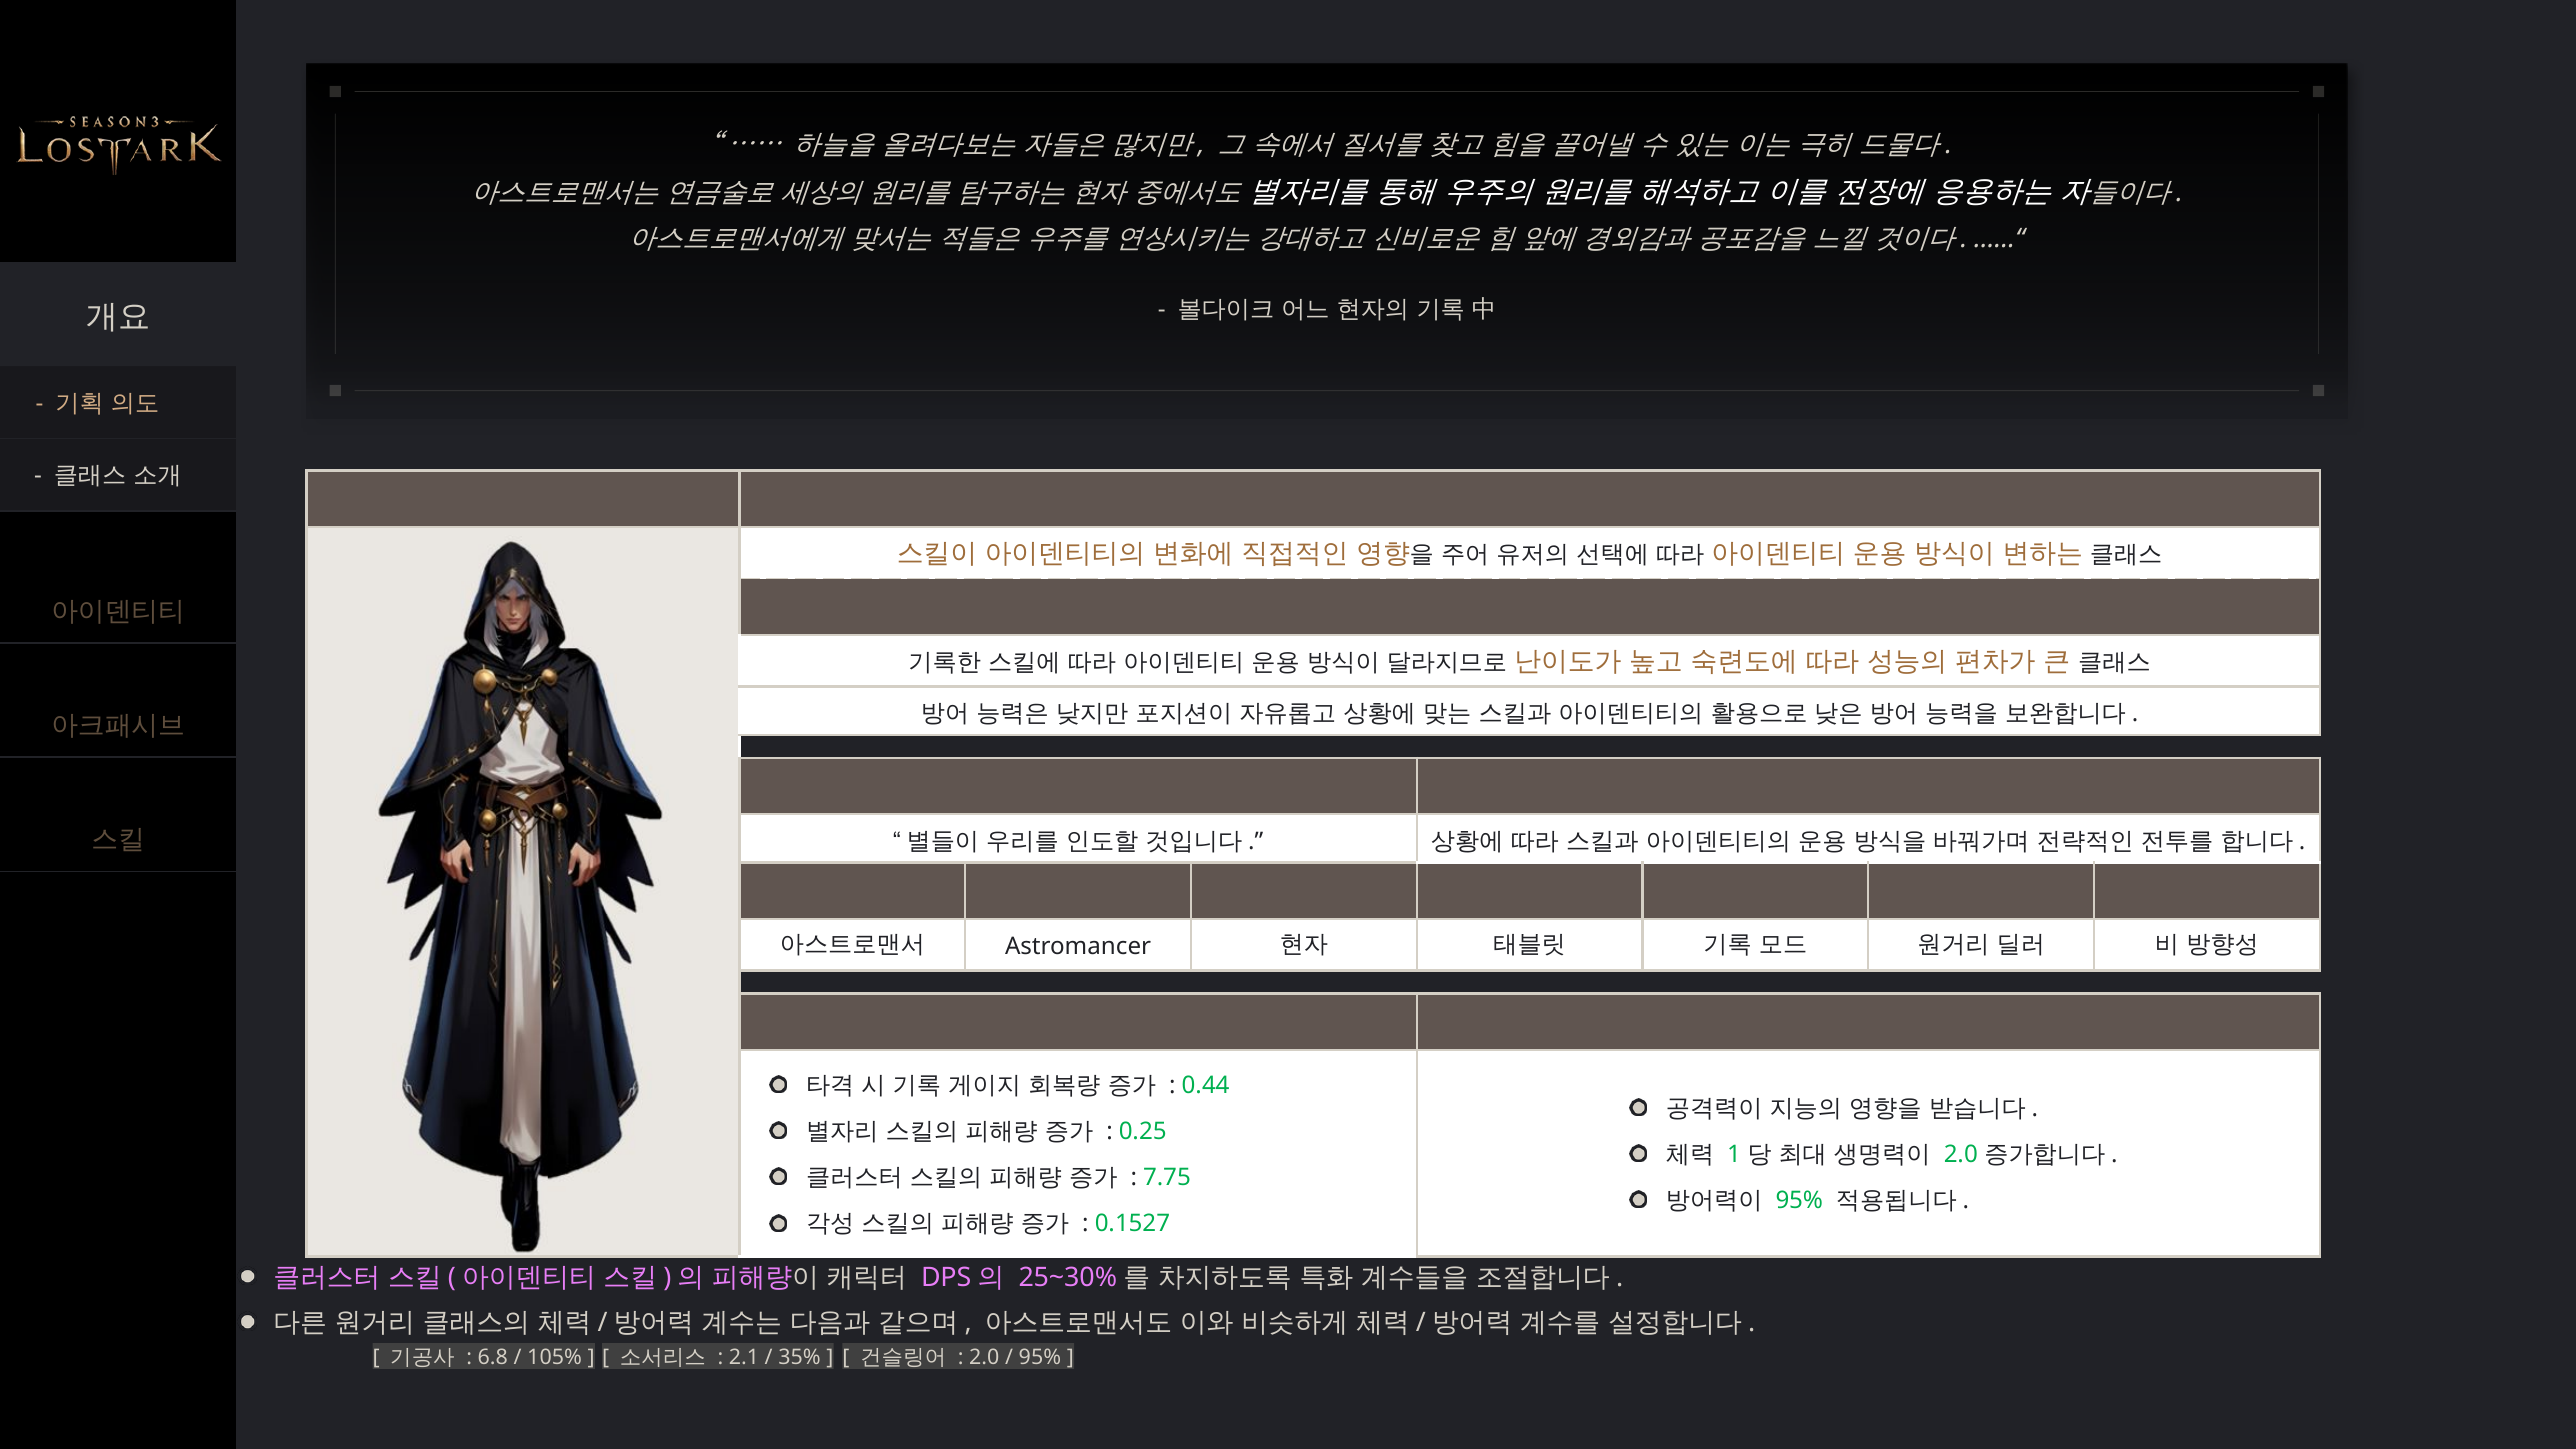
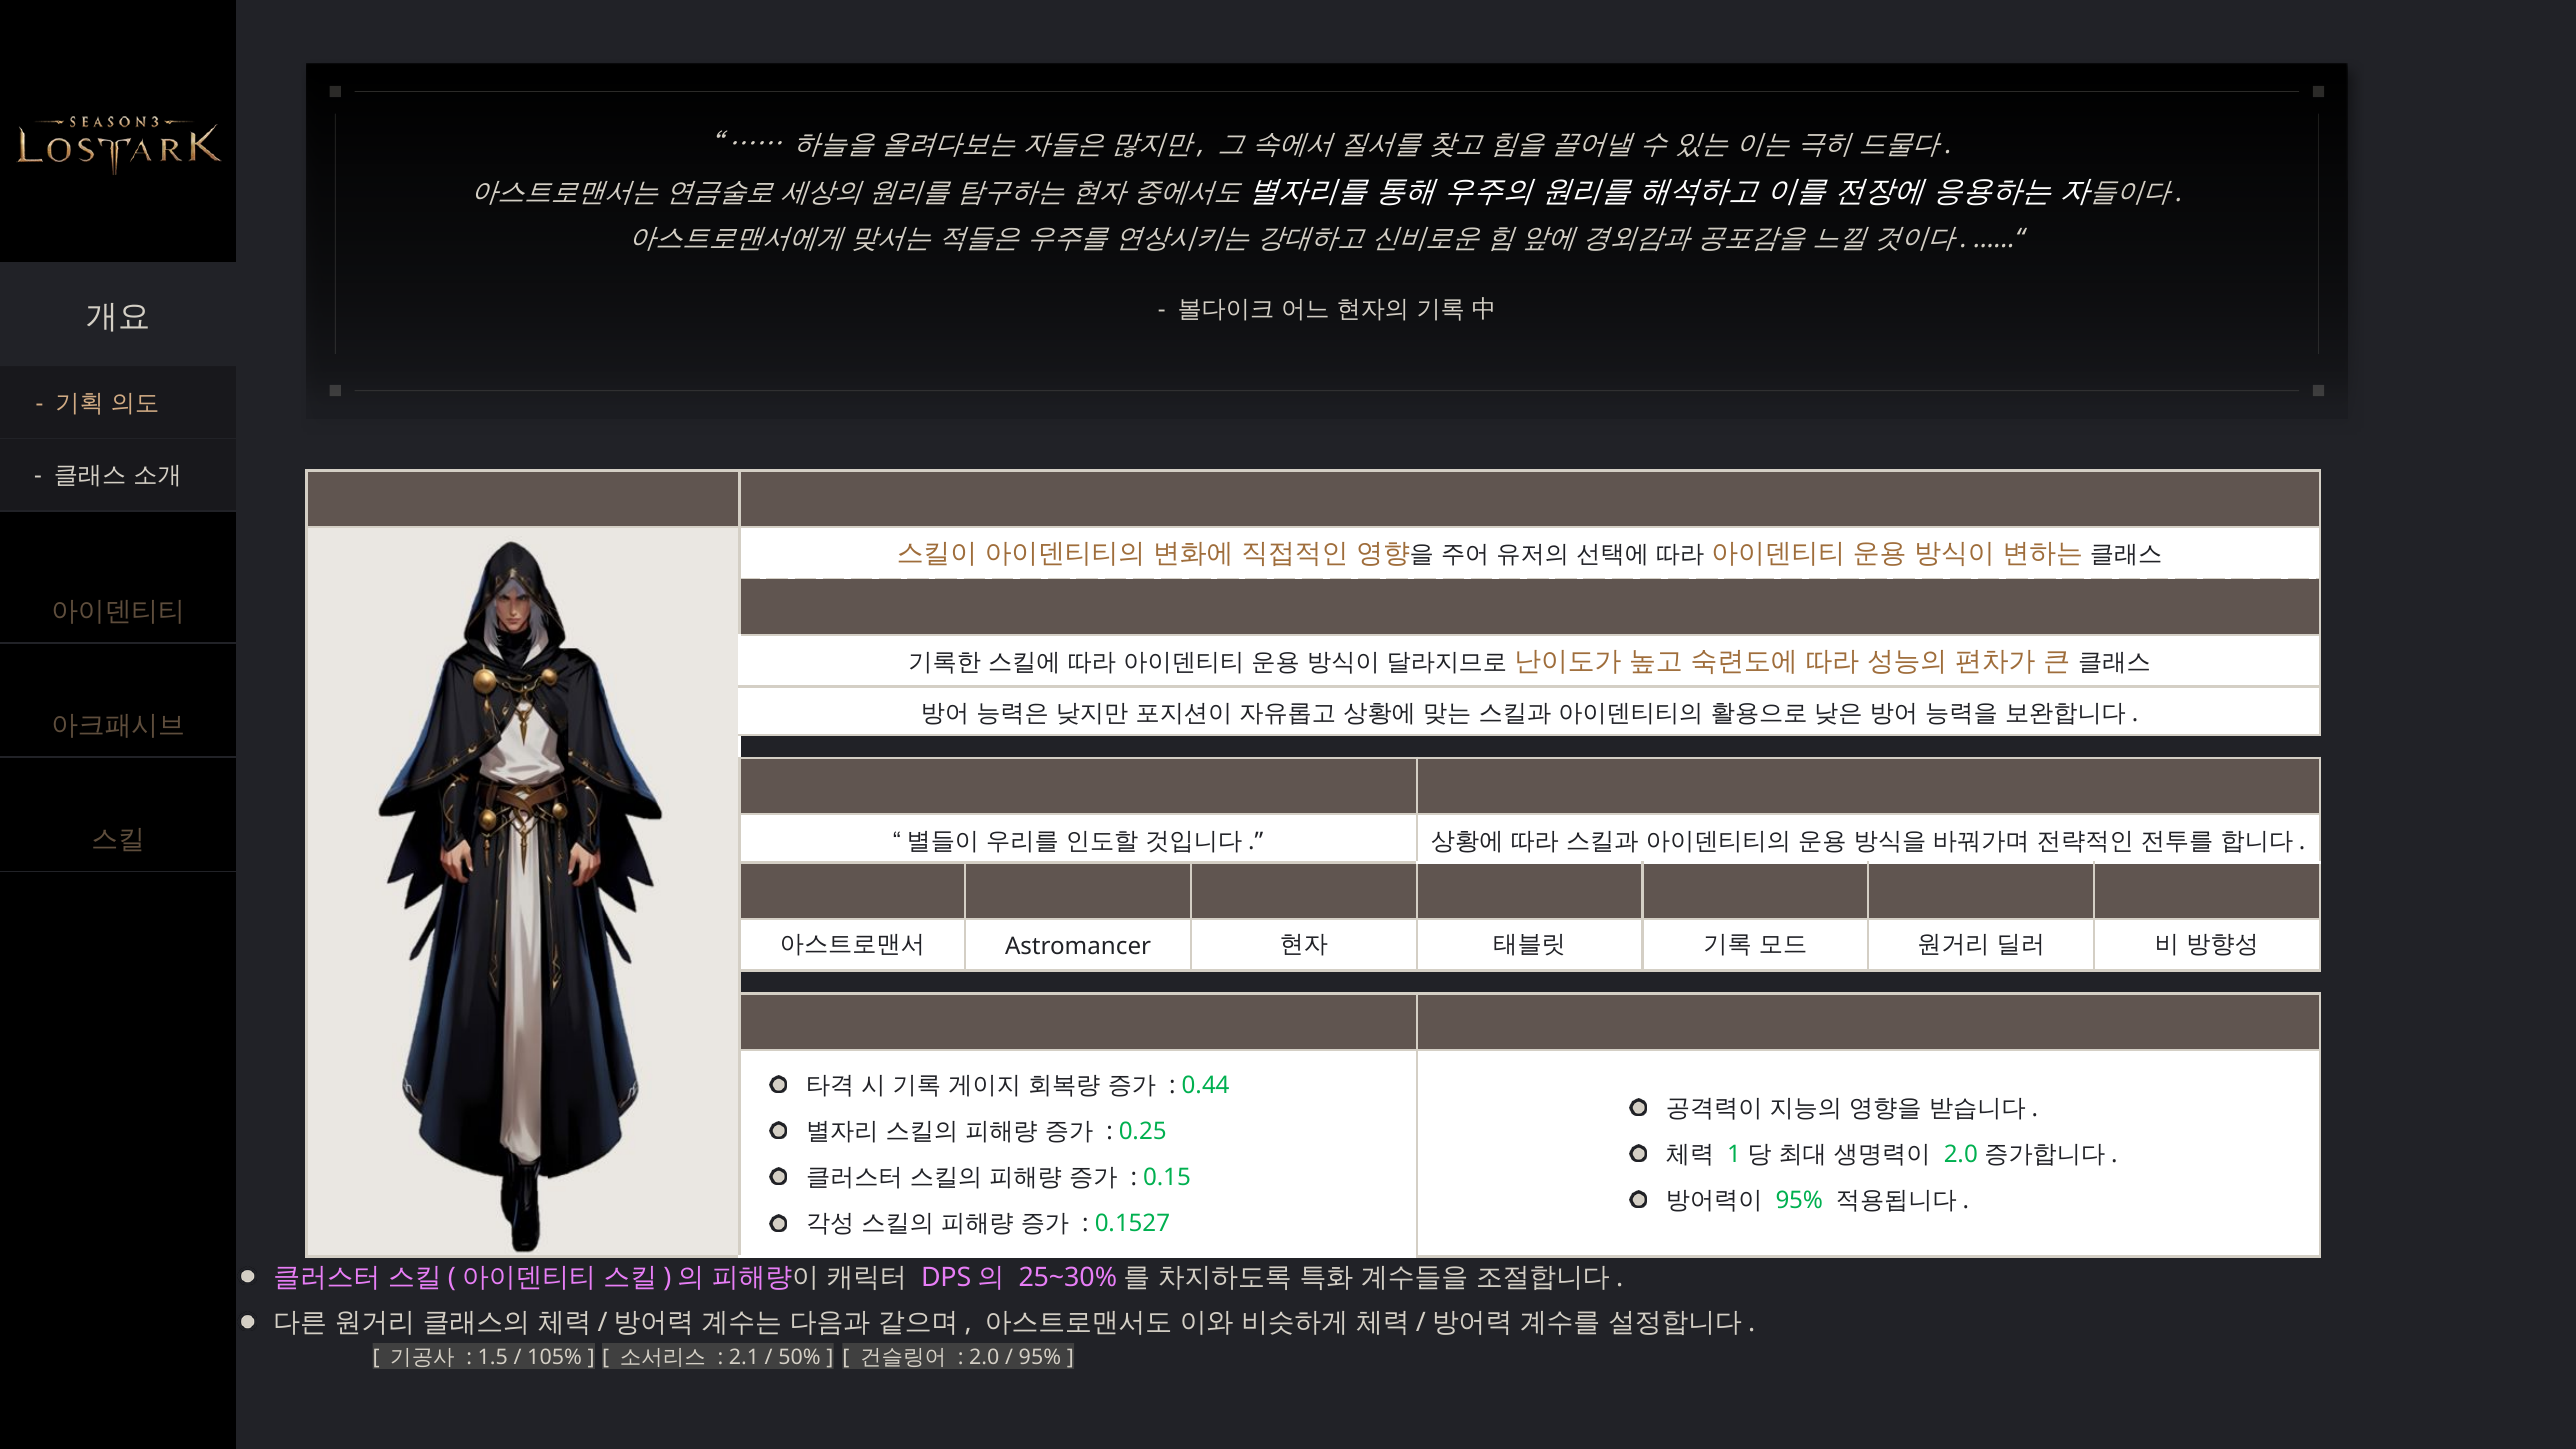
7.75: 7.75 -> 0.15
6.8: 6.8 -> 1.5
35%: 35% -> 50%
